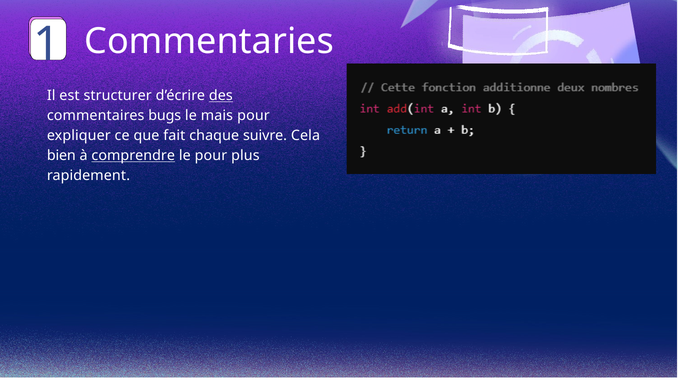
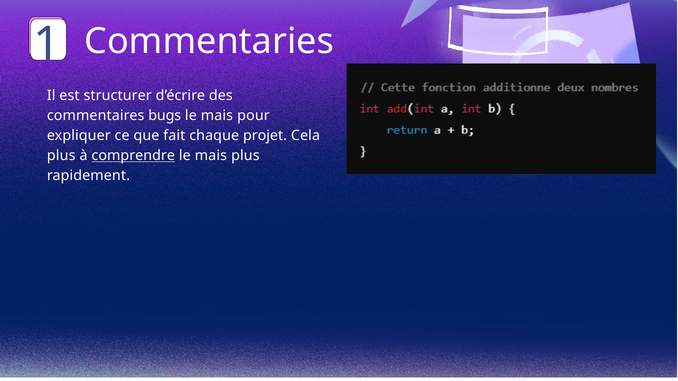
des underline: present -> none
suivre: suivre -> projet
bien at (61, 156): bien -> plus
pour at (211, 156): pour -> mais
